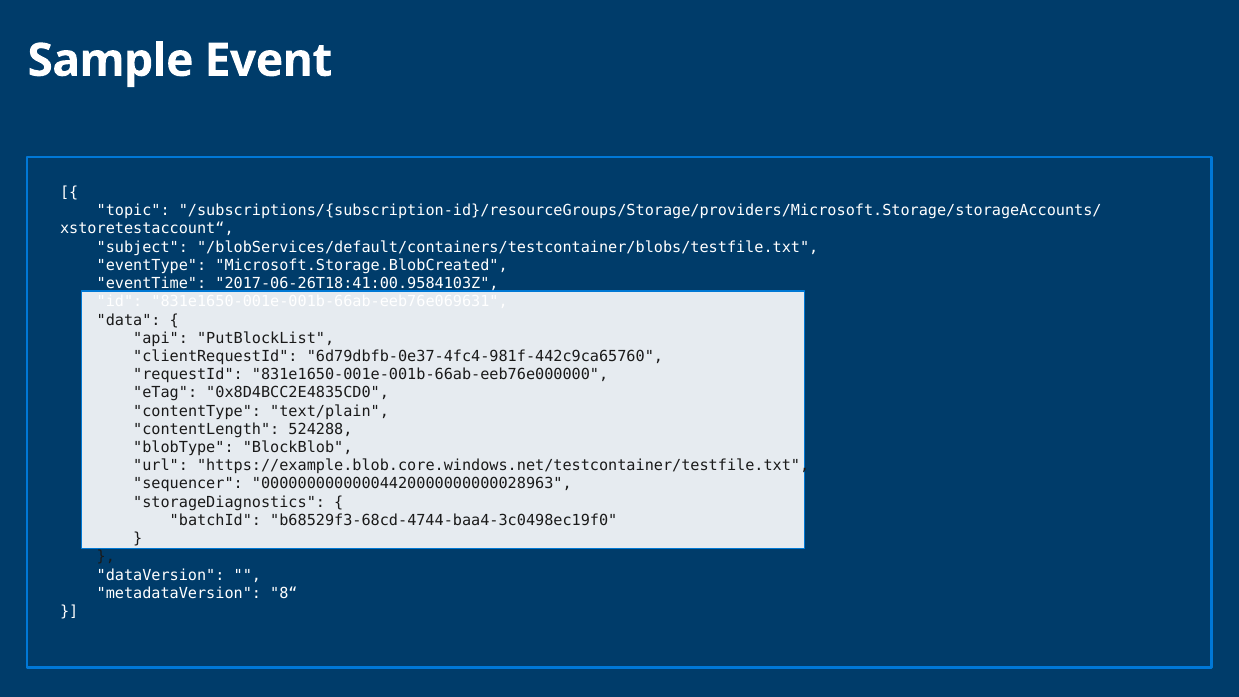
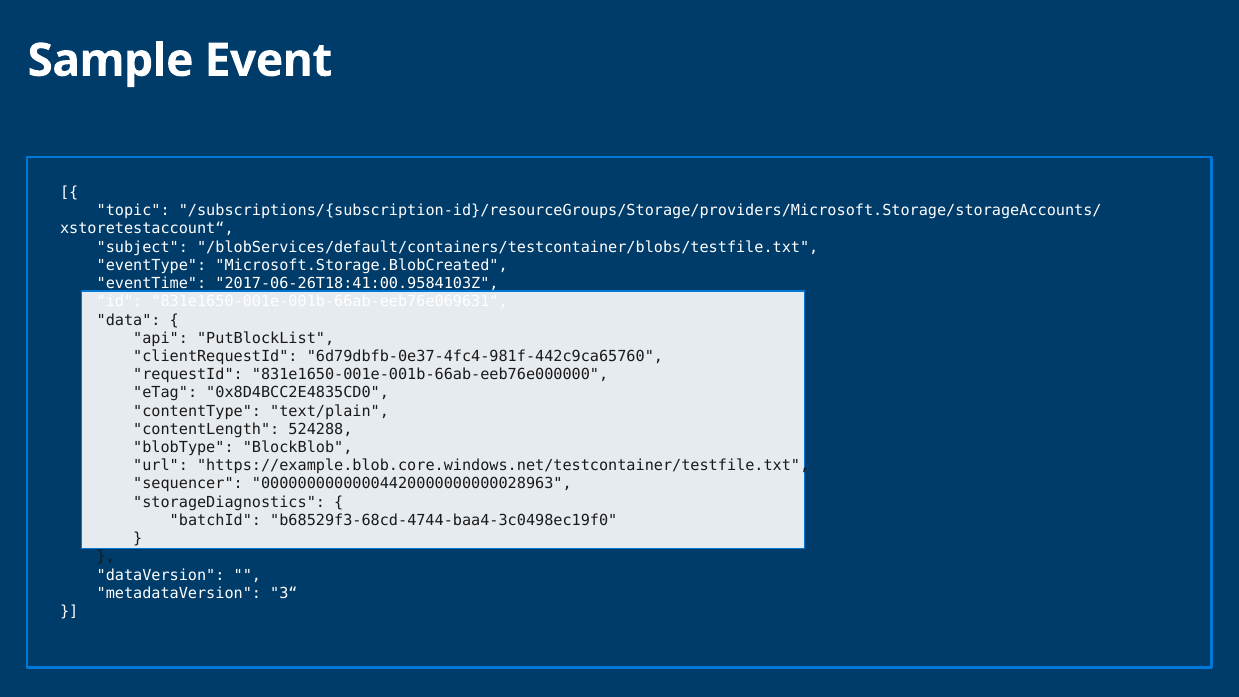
8“: 8“ -> 3“
